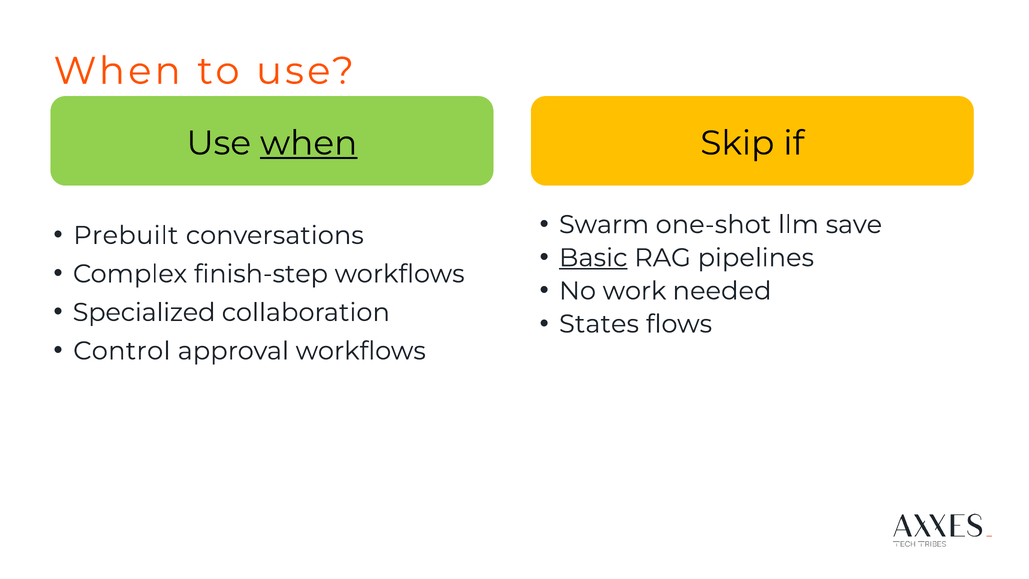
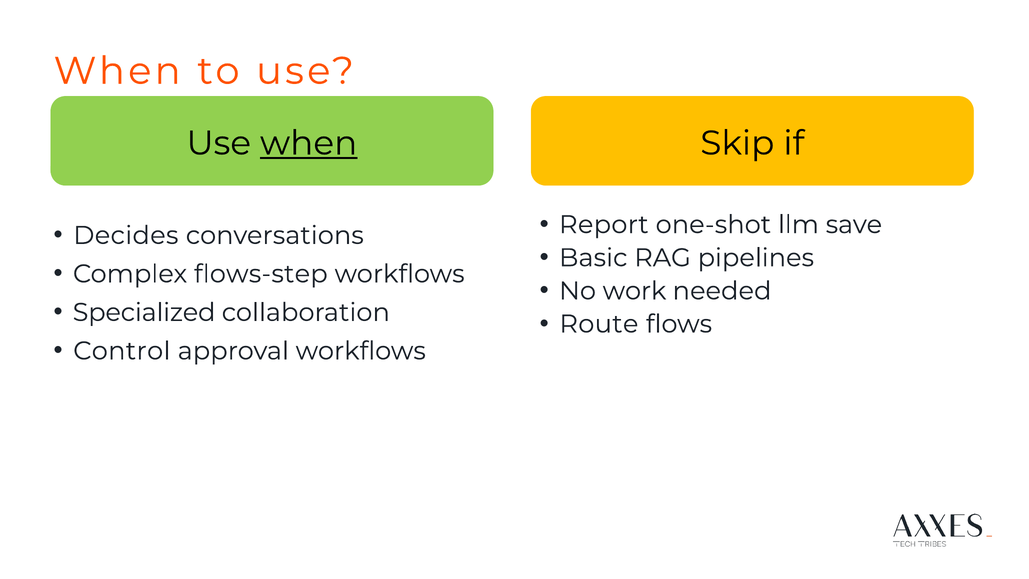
Swarm: Swarm -> Report
Prebuilt: Prebuilt -> Decides
Basic underline: present -> none
finish-step: finish-step -> flows-step
States: States -> Route
